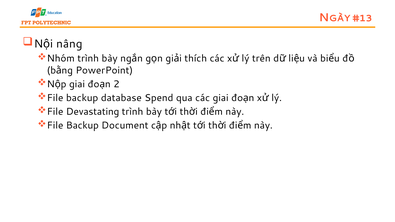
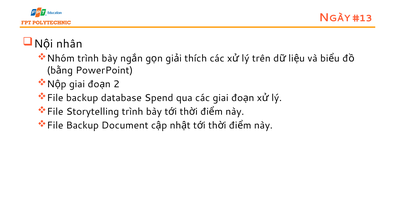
nâng: nâng -> nhân
Devastating: Devastating -> Storytelling
